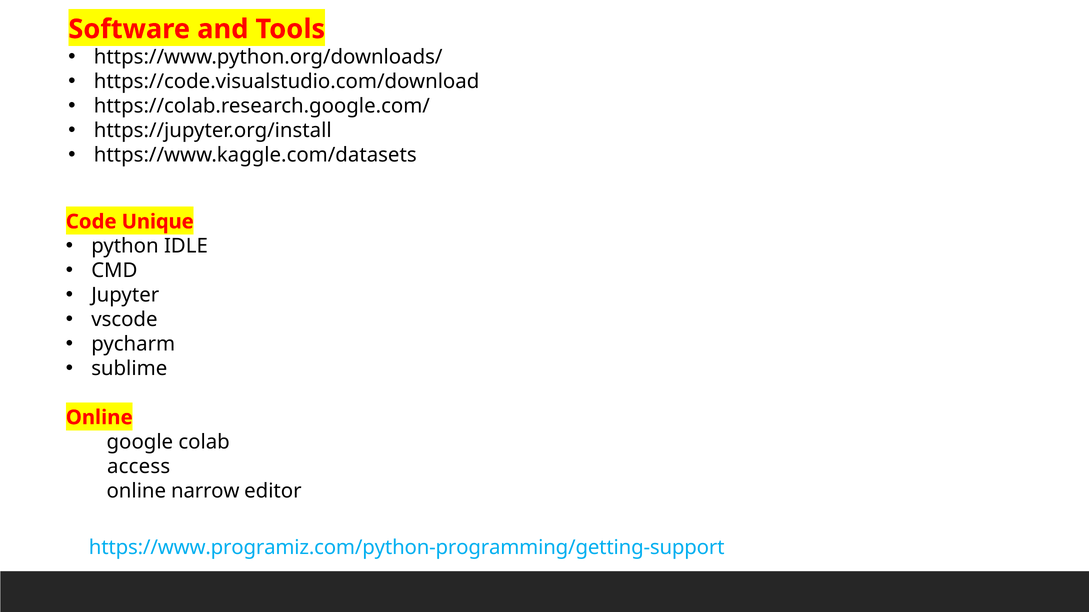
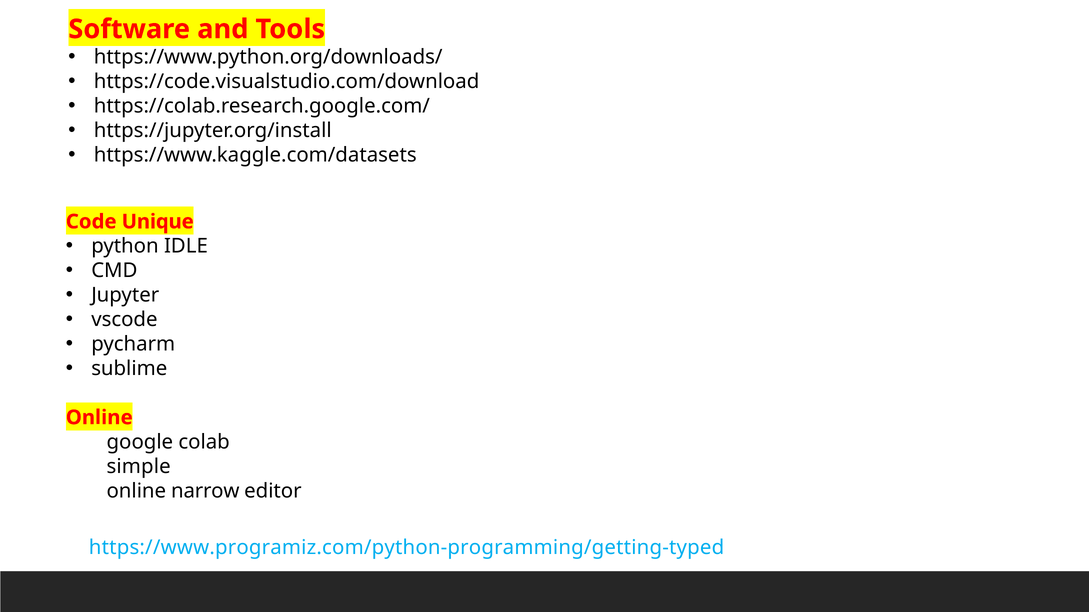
access: access -> simple
https://www.programiz.com/python-programming/getting-support: https://www.programiz.com/python-programming/getting-support -> https://www.programiz.com/python-programming/getting-typed
